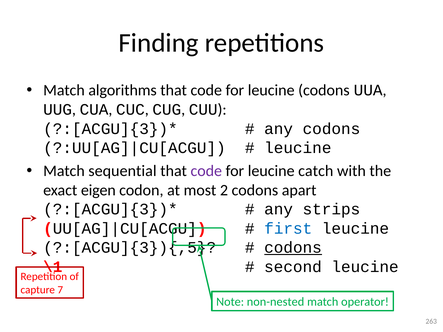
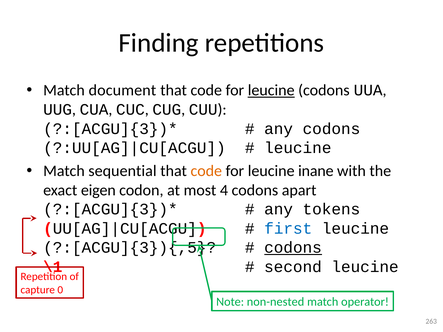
algorithms: algorithms -> document
leucine at (271, 90) underline: none -> present
code at (206, 171) colour: purple -> orange
catch: catch -> inane
2: 2 -> 4
strips: strips -> tokens
7: 7 -> 0
